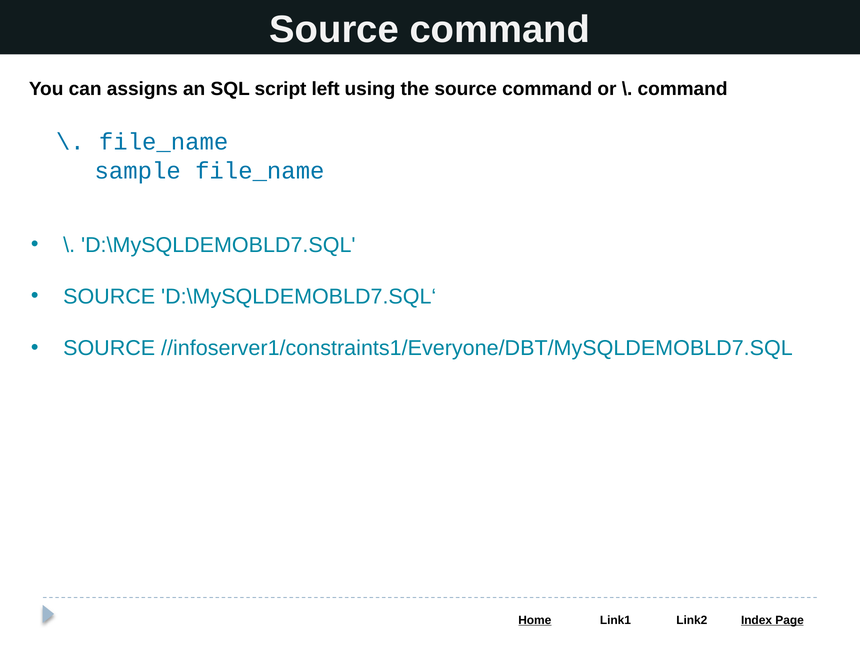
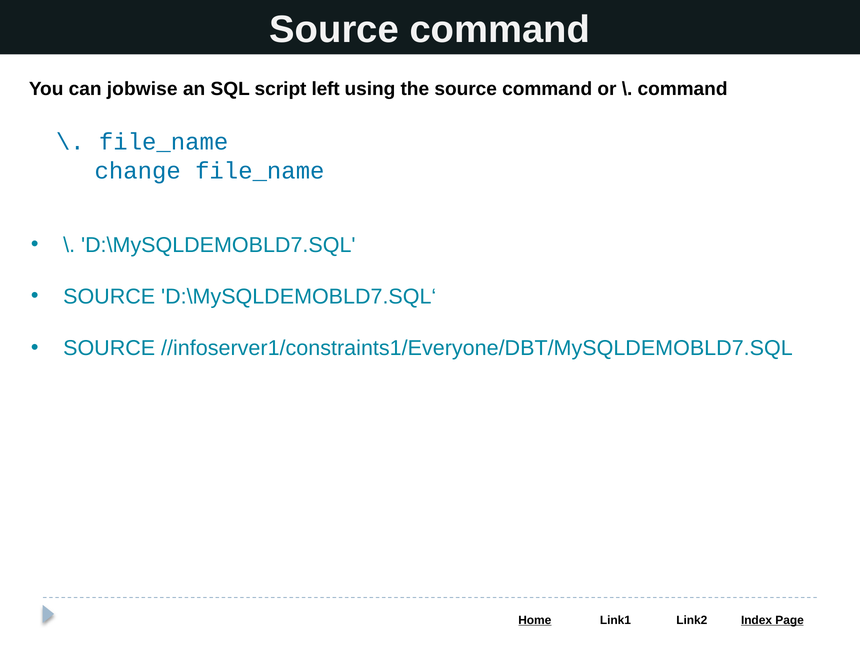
assigns: assigns -> jobwise
sample: sample -> change
